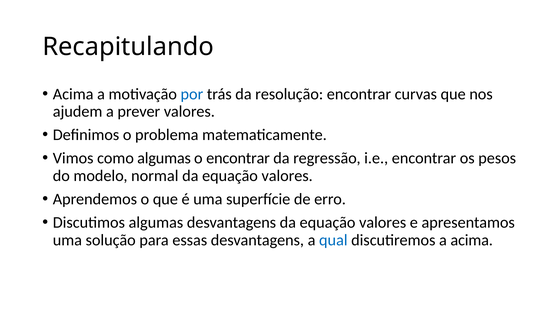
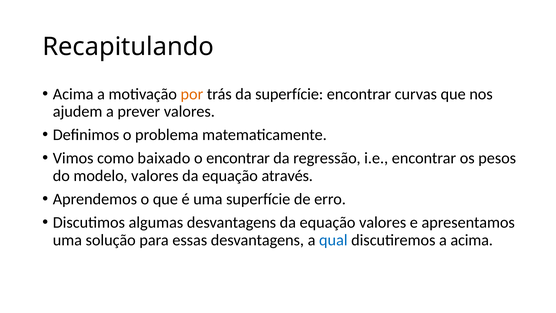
por colour: blue -> orange
da resolução: resolução -> superfície
como algumas: algumas -> baixado
modelo normal: normal -> valores
valores at (287, 176): valores -> através
